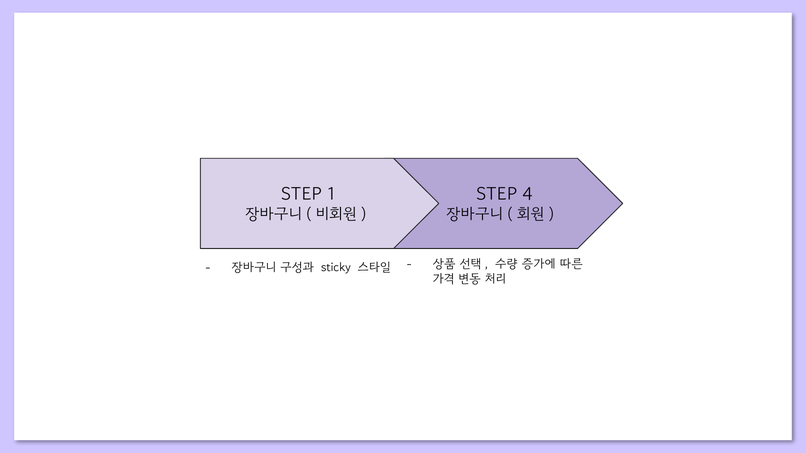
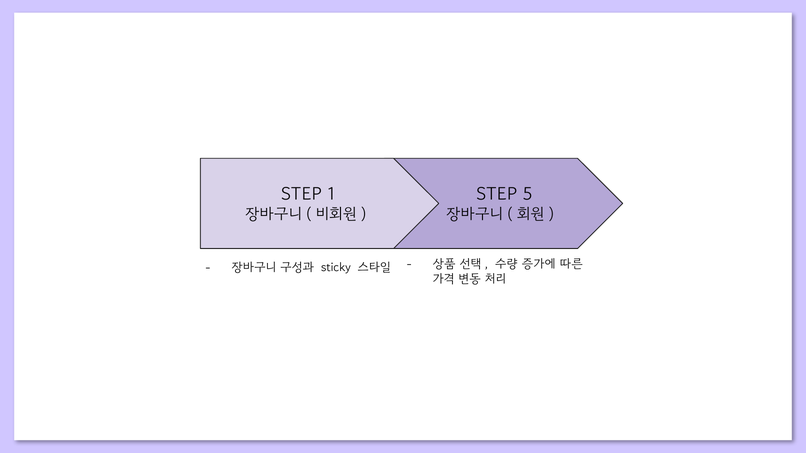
4: 4 -> 5
